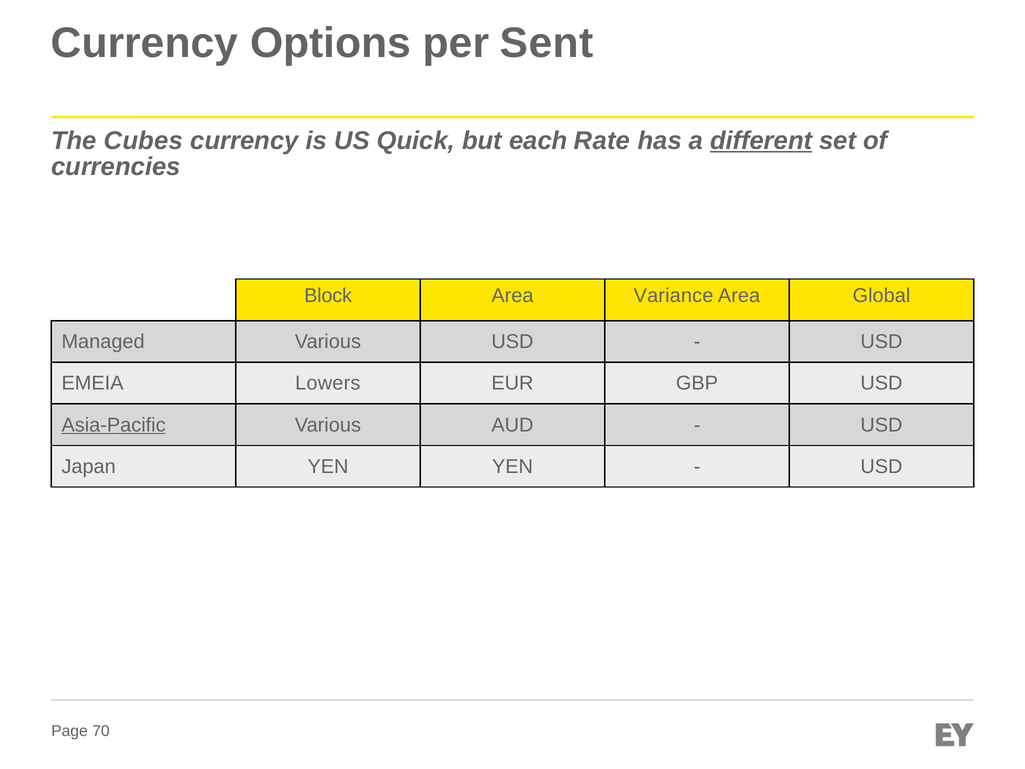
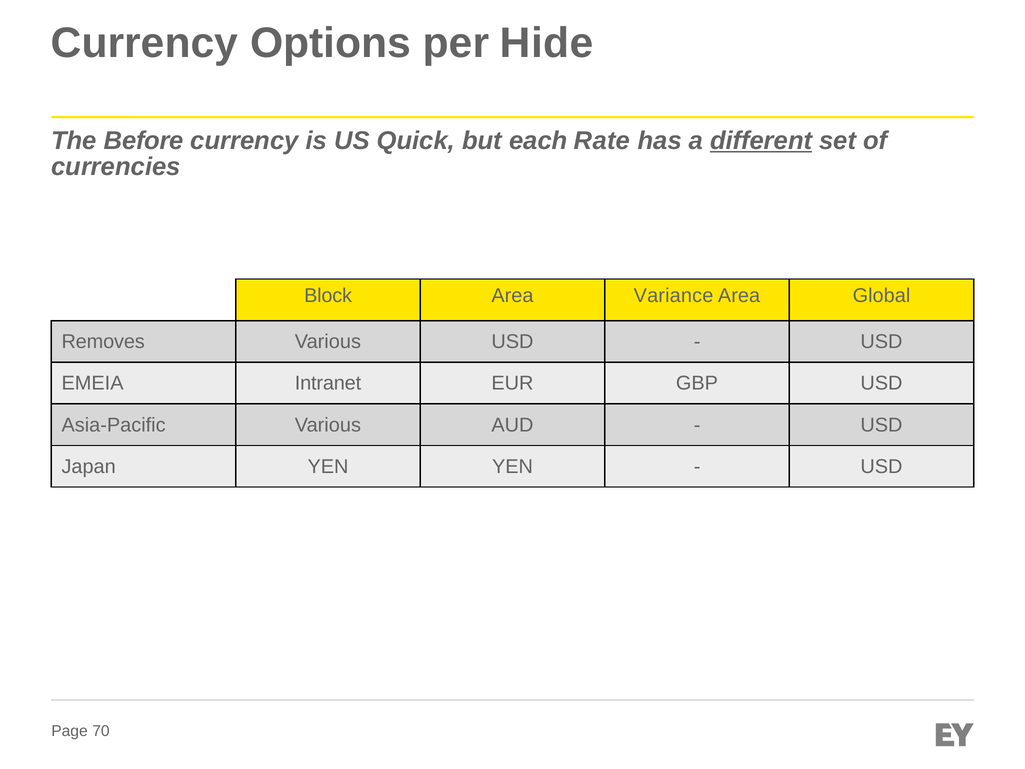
Sent: Sent -> Hide
Cubes: Cubes -> Before
Managed: Managed -> Removes
Lowers: Lowers -> Intranet
Asia-Pacific underline: present -> none
